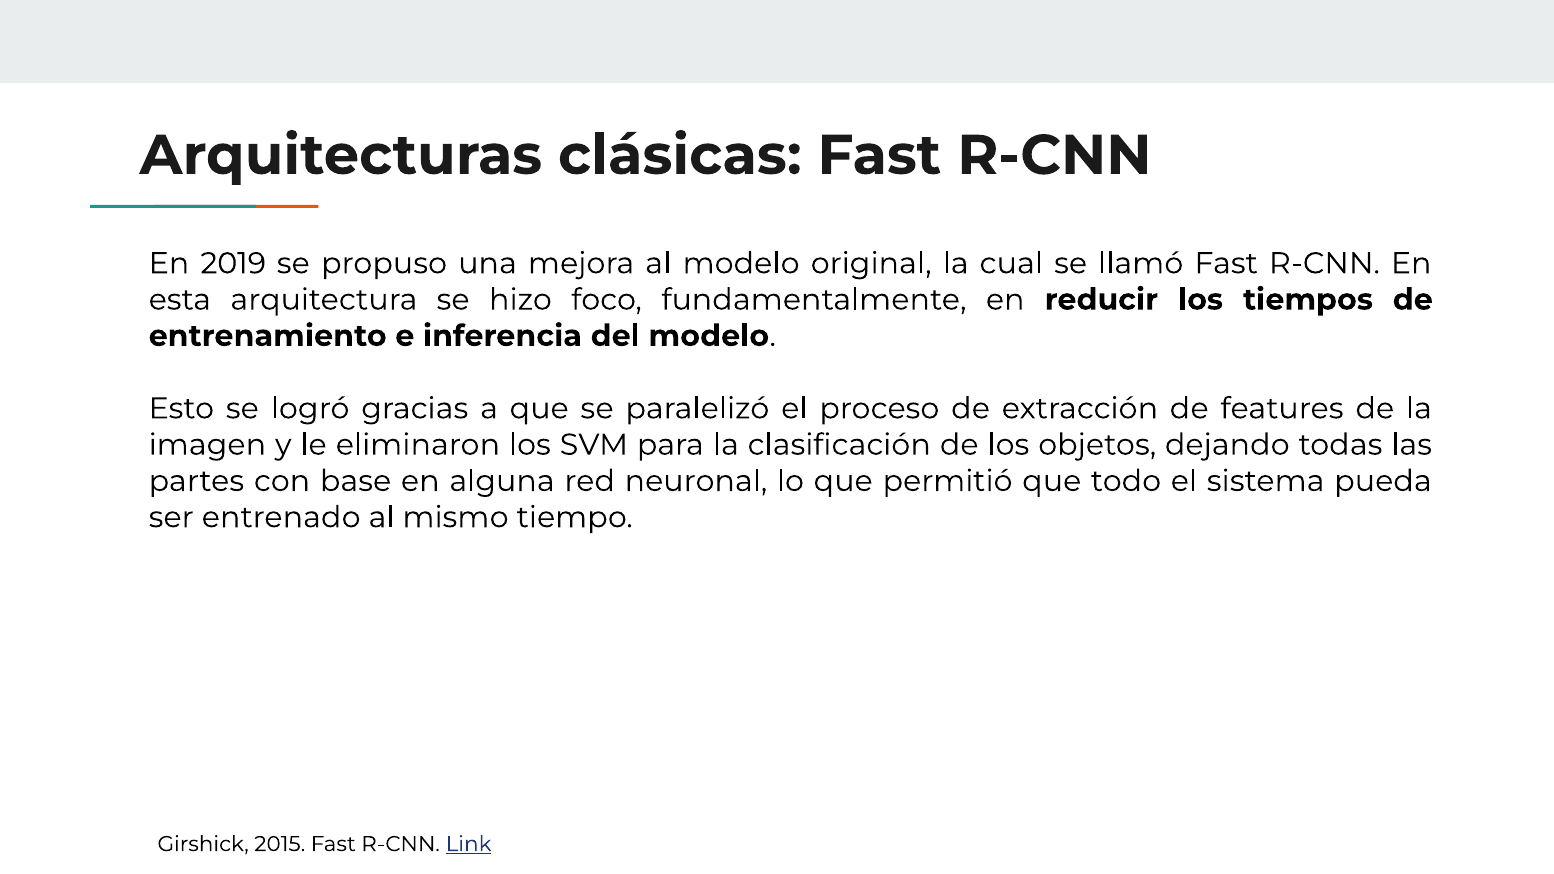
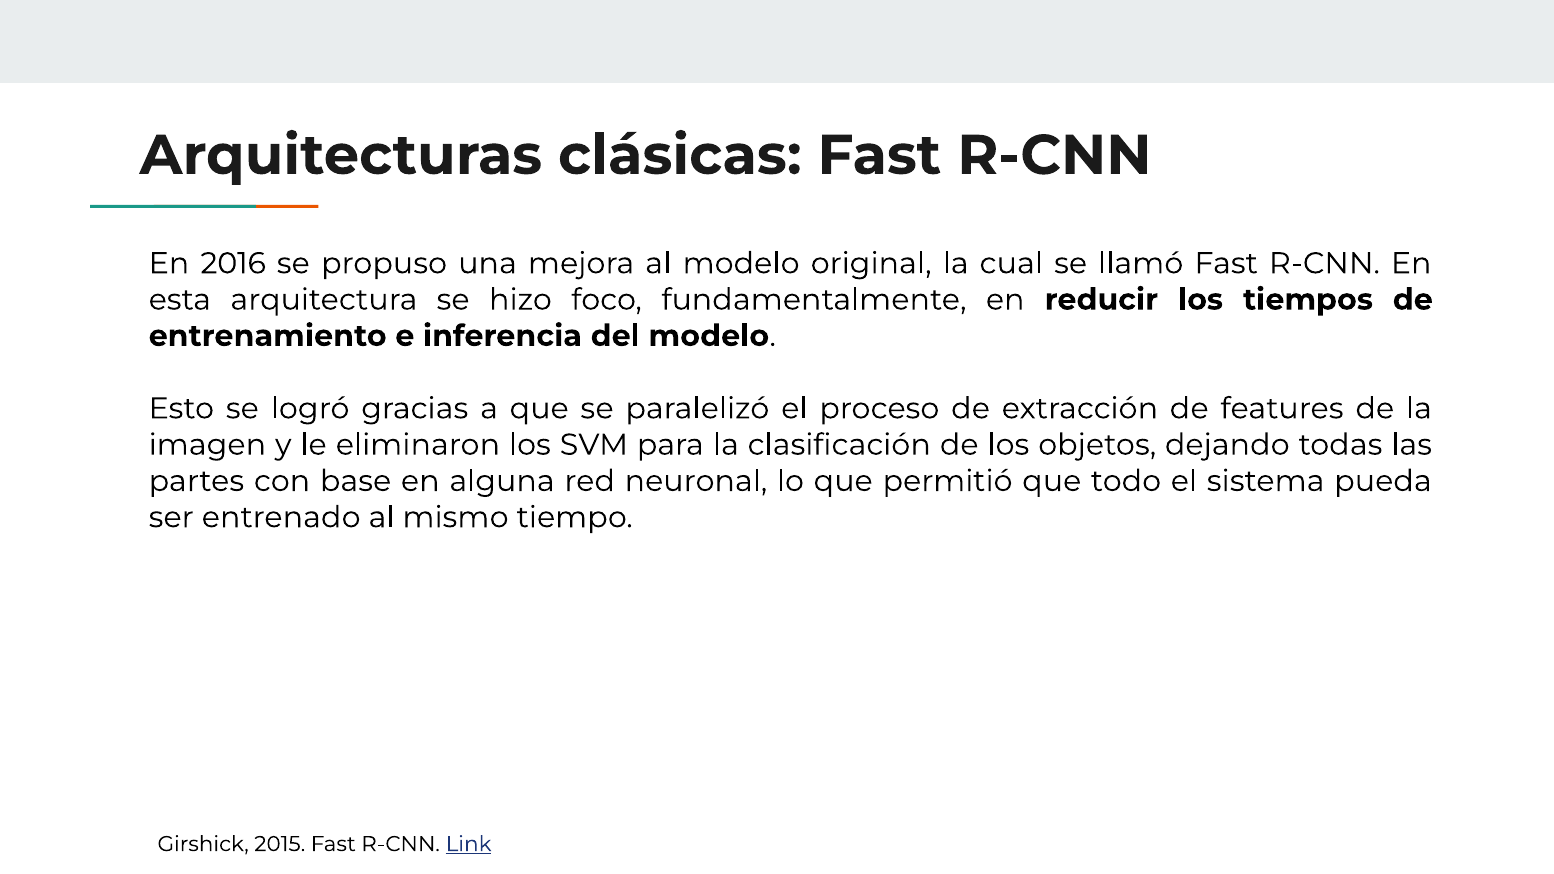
2019: 2019 -> 2016
